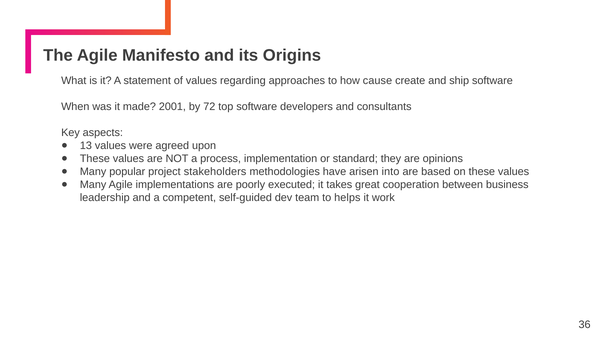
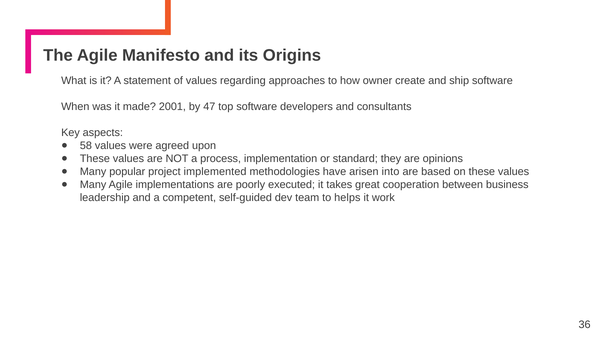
cause: cause -> owner
72: 72 -> 47
13: 13 -> 58
stakeholders: stakeholders -> implemented
